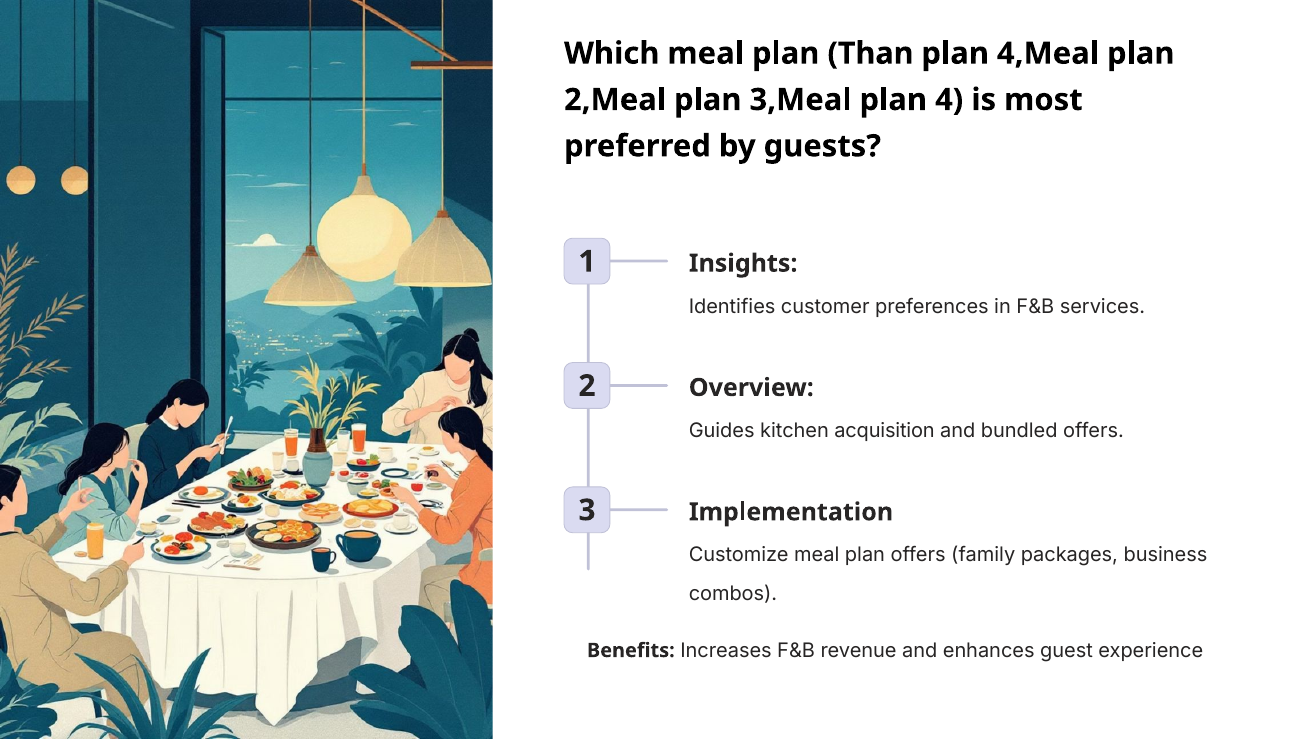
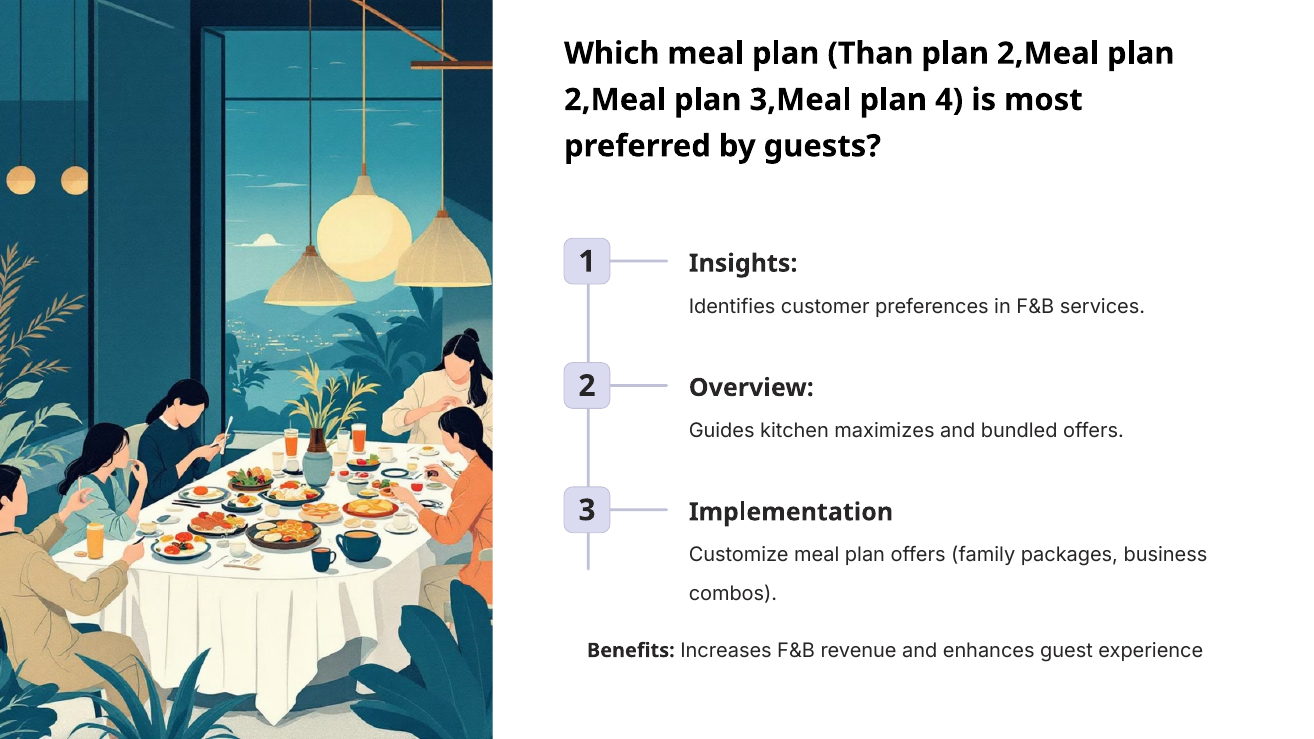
4,Meal at (1048, 54): 4,Meal -> 2,Meal
acquisition: acquisition -> maximizes
